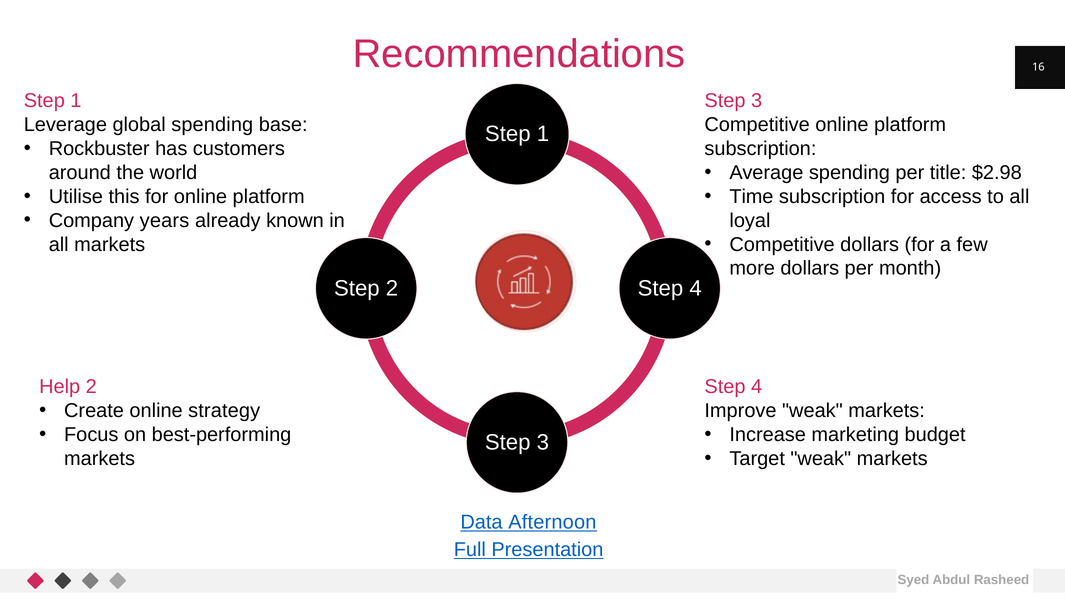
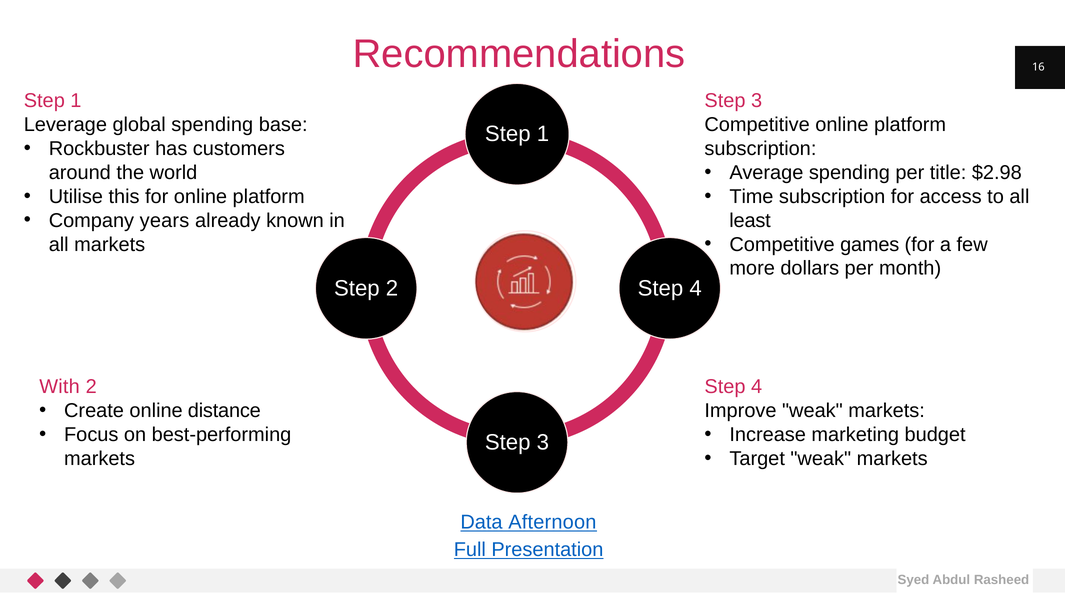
loyal: loyal -> least
Competitive dollars: dollars -> games
Help: Help -> With
strategy: strategy -> distance
